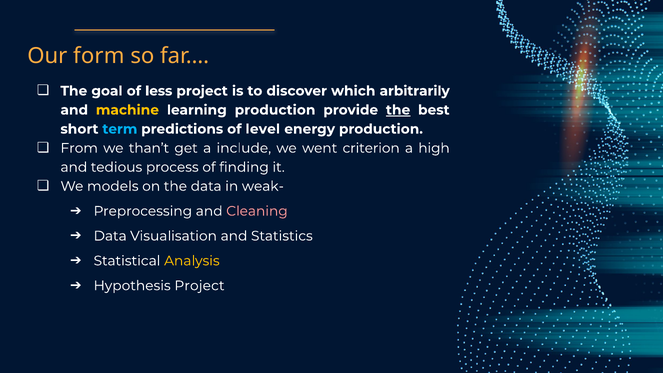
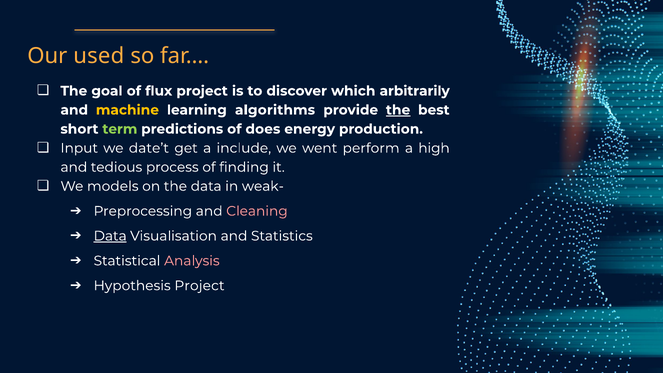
form: form -> used
less: less -> flux
learning production: production -> algorithms
term colour: light blue -> light green
level: level -> does
From: From -> Input
than’t: than’t -> date’t
criterion: criterion -> perform
Data at (110, 236) underline: none -> present
Analysis colour: yellow -> pink
